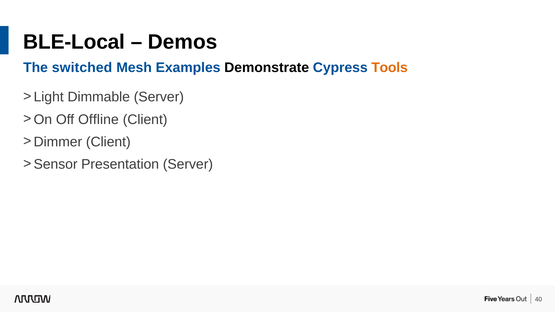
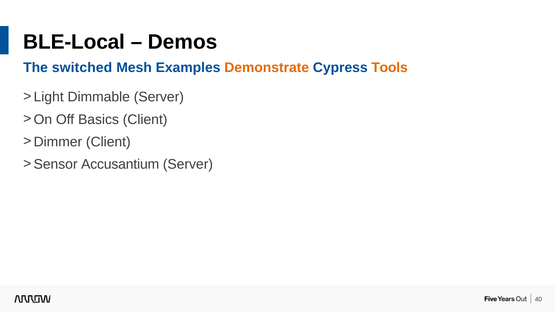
Demonstrate colour: black -> orange
Offline: Offline -> Basics
Presentation: Presentation -> Accusantium
